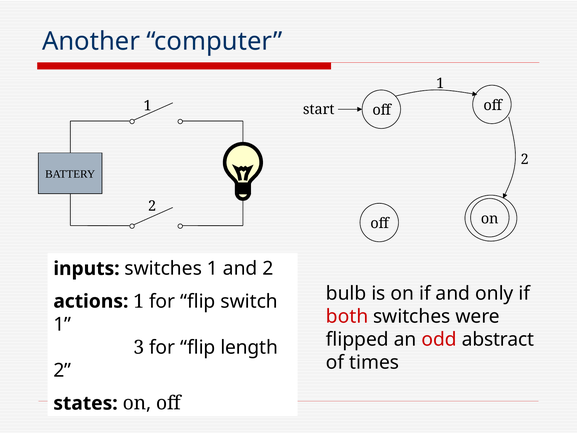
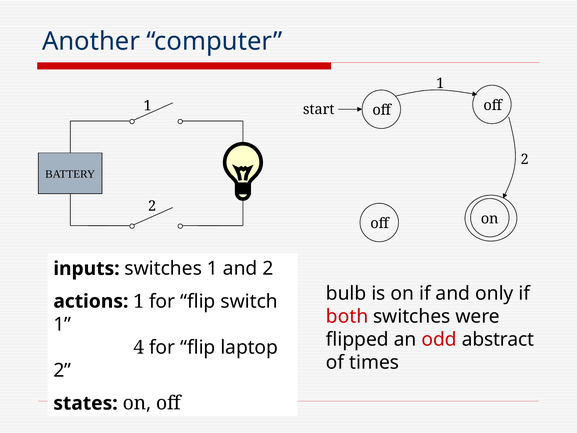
3: 3 -> 4
length: length -> laptop
